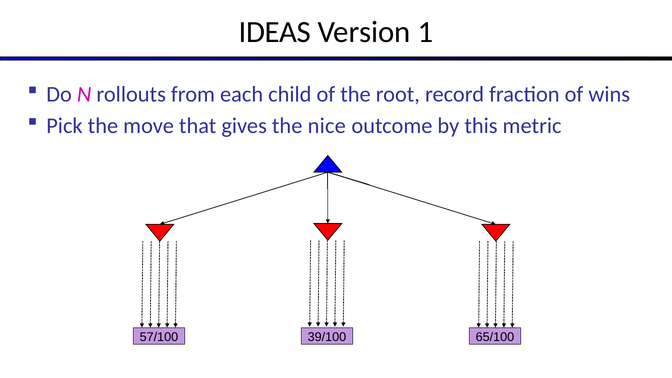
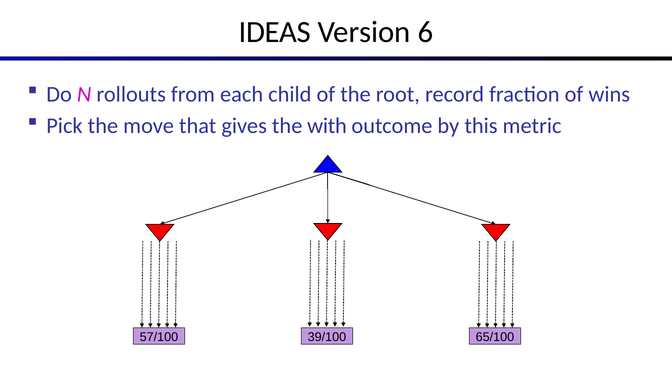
1: 1 -> 6
nice: nice -> with
